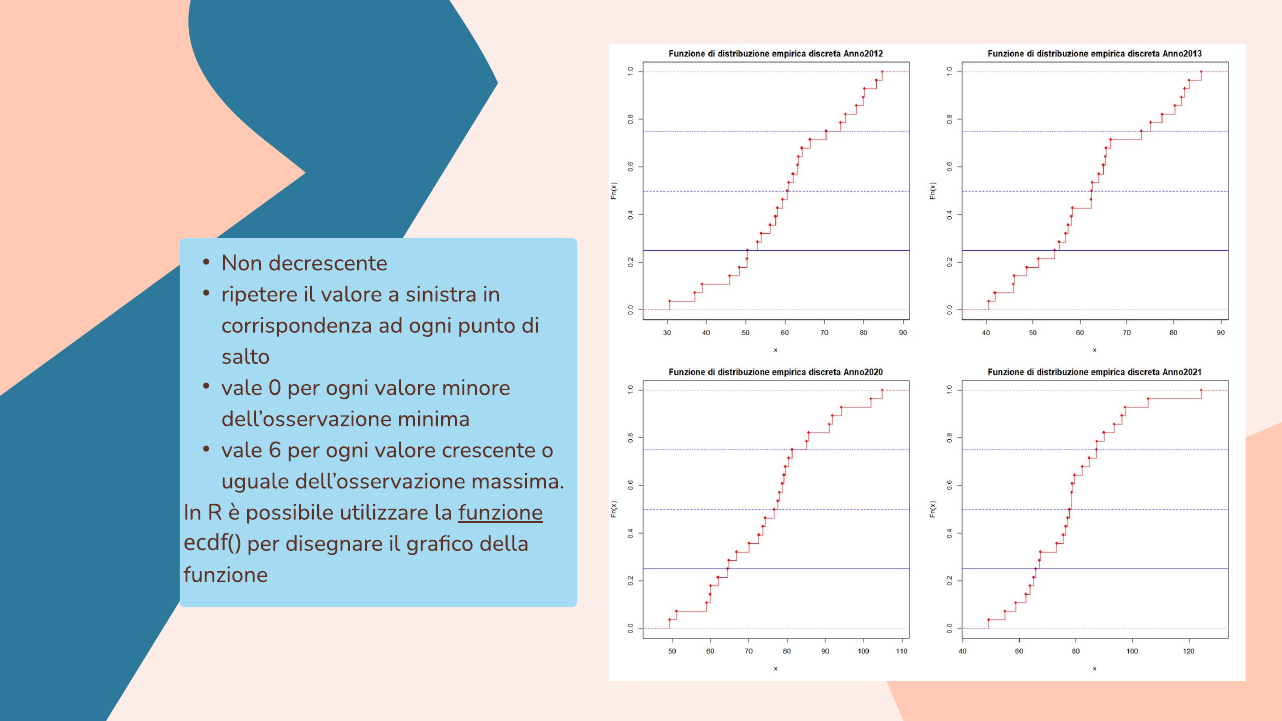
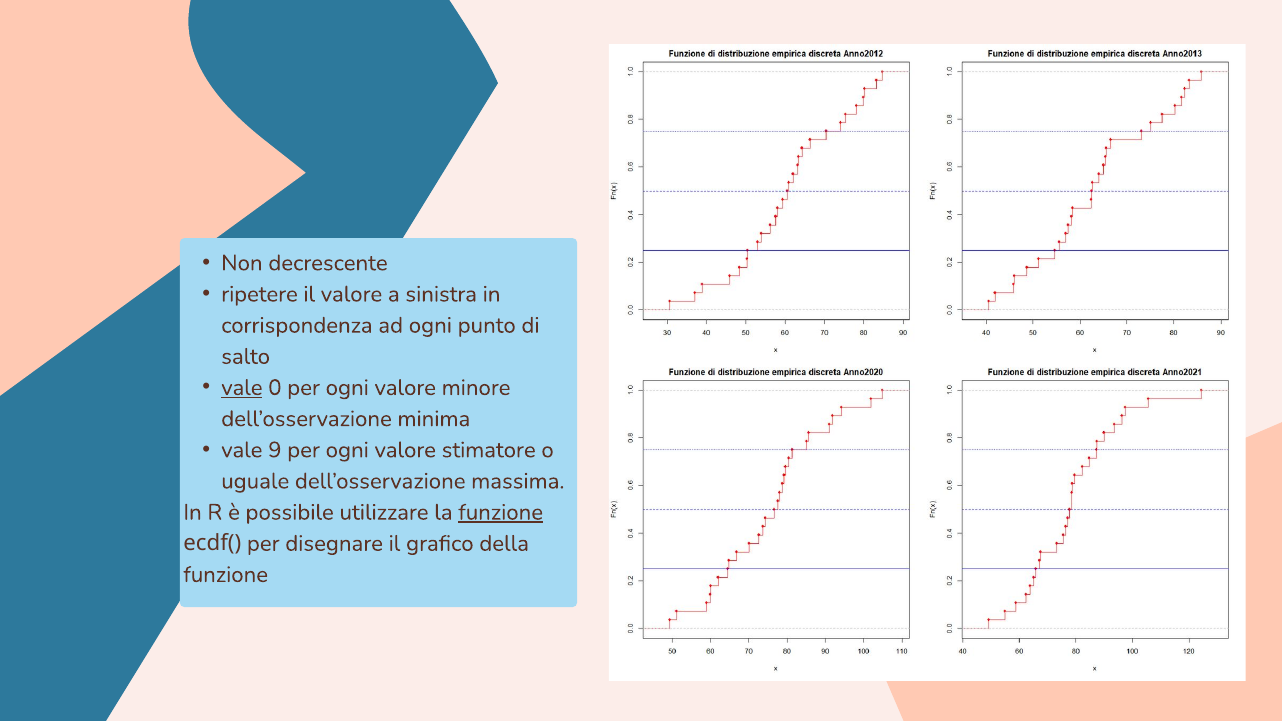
vale at (242, 388) underline: none -> present
6: 6 -> 9
crescente: crescente -> stimatore
